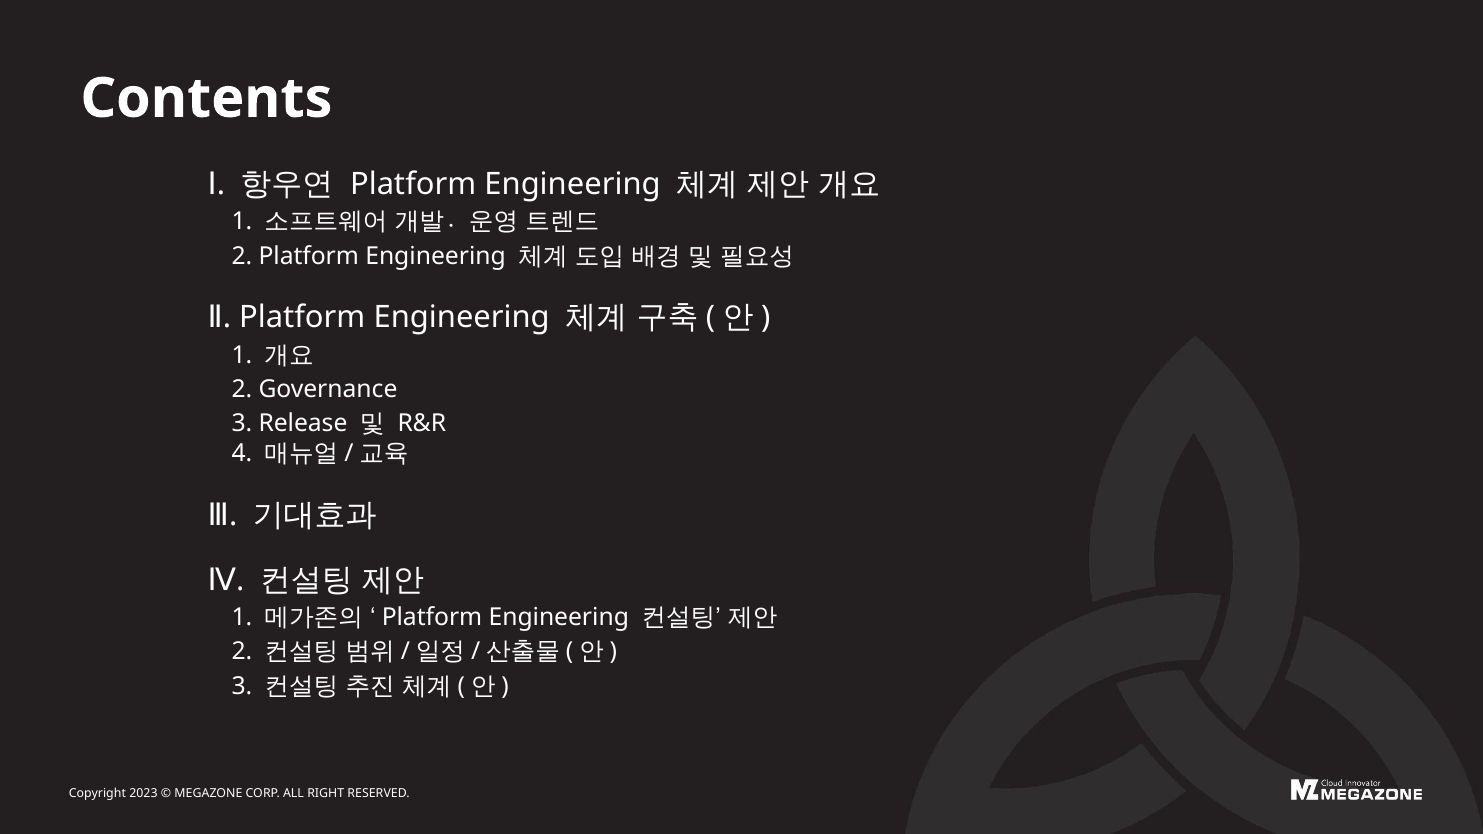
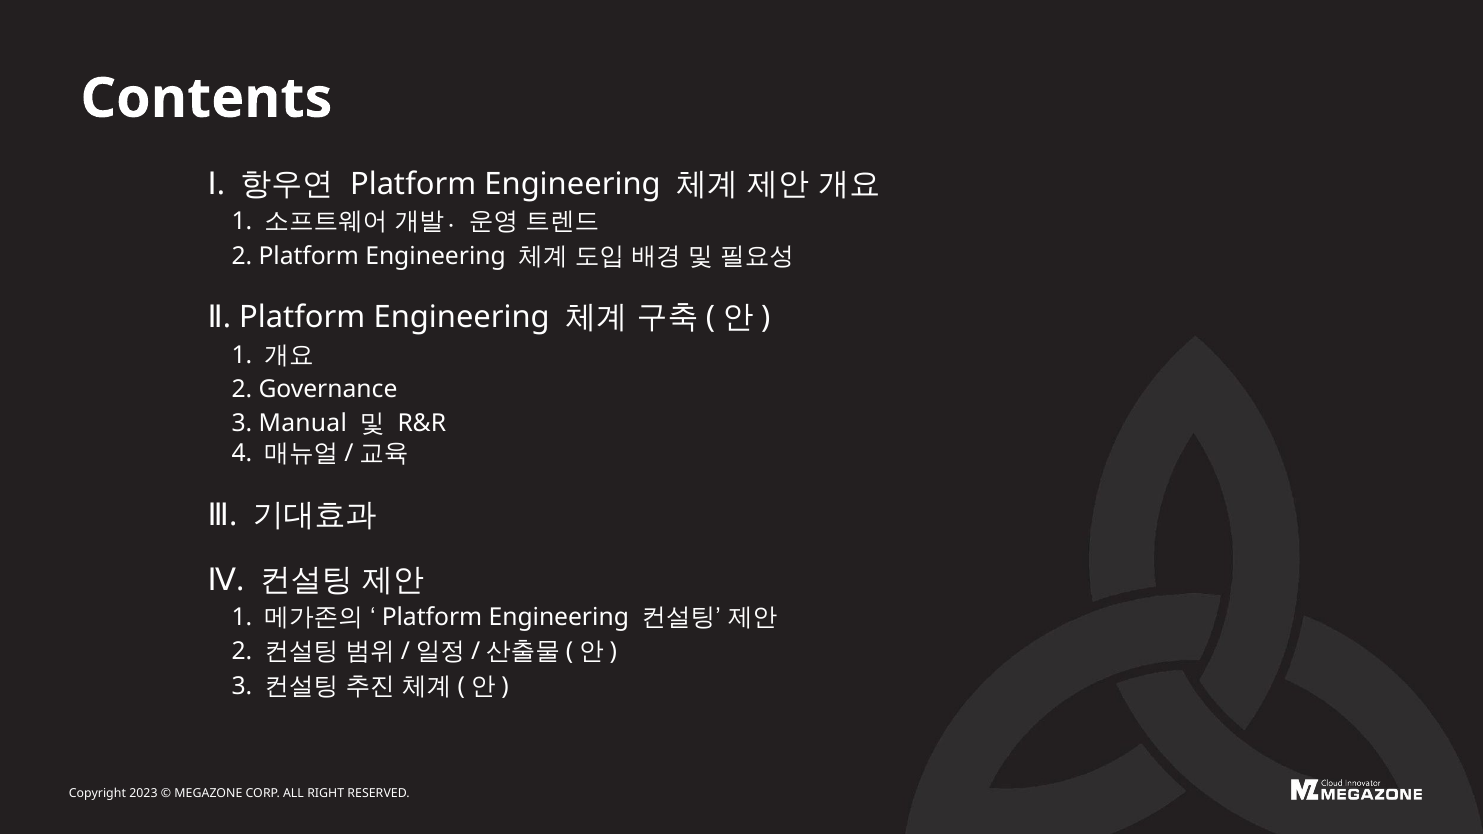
Release: Release -> Manual
